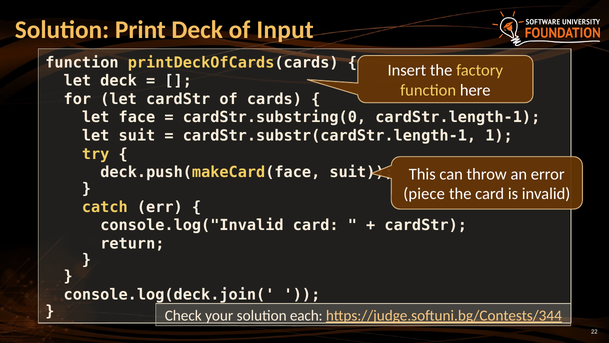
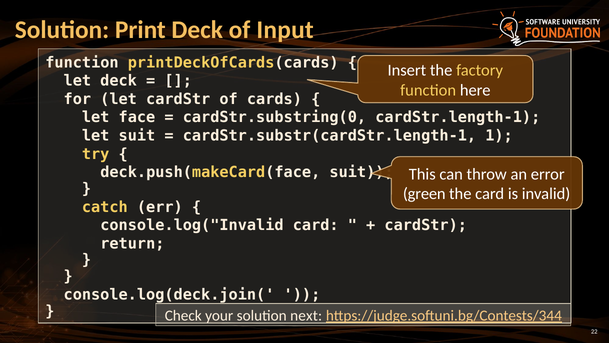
piece: piece -> green
each: each -> next
